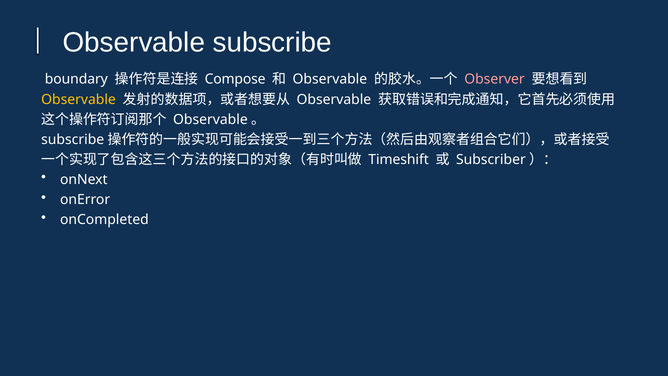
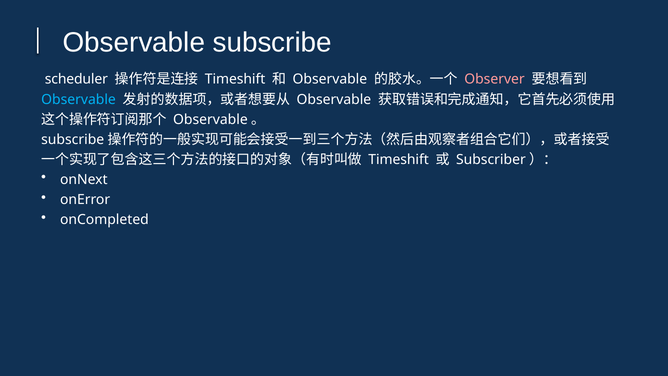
boundary: boundary -> scheduler
Compose at (235, 79): Compose -> Timeshift
Observable at (79, 99) colour: yellow -> light blue
